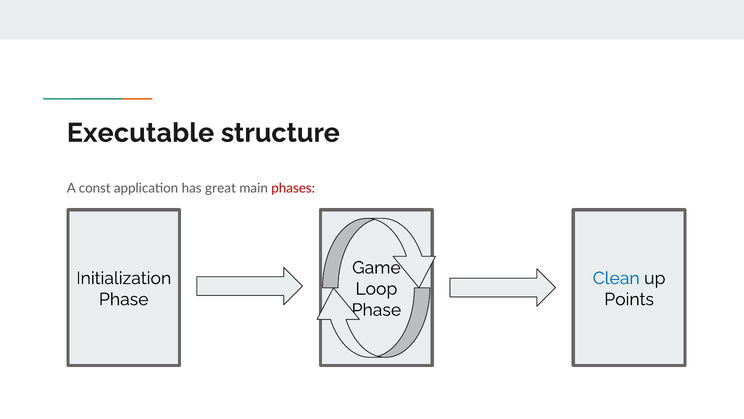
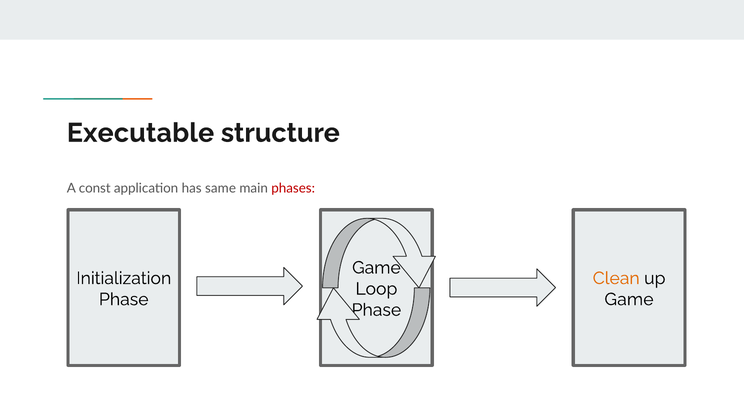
great: great -> same
Clean colour: blue -> orange
Points at (629, 299): Points -> Game
